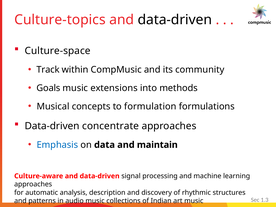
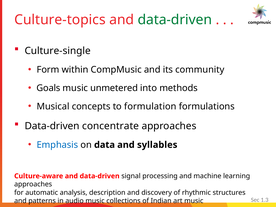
data-driven at (175, 20) colour: black -> green
Culture-space: Culture-space -> Culture-single
Track: Track -> Form
extensions: extensions -> unmetered
maintain: maintain -> syllables
